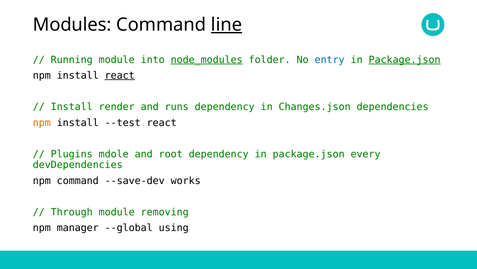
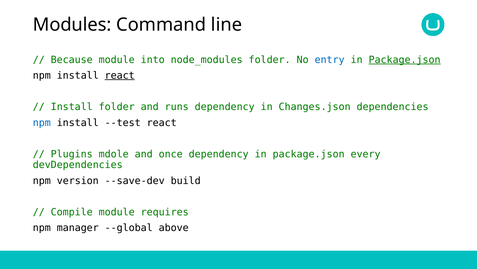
line underline: present -> none
Running: Running -> Because
node_modules underline: present -> none
Install render: render -> folder
npm at (42, 122) colour: orange -> blue
root: root -> once
npm command: command -> version
works: works -> build
Through: Through -> Compile
removing: removing -> requires
using: using -> above
